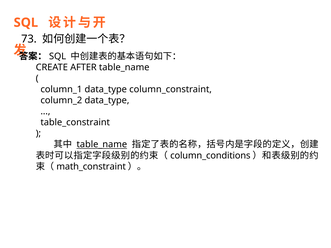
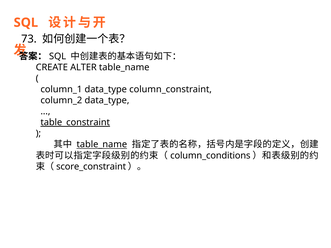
AFTER: AFTER -> ALTER
table_constraint underline: none -> present
math_constraint: math_constraint -> score_constraint
